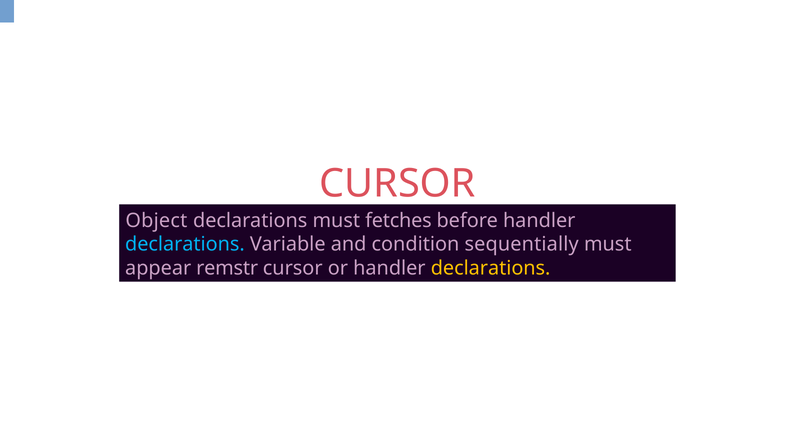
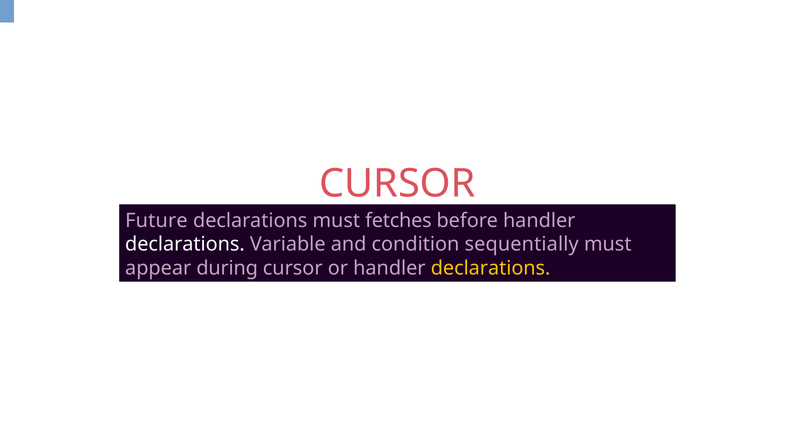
Object: Object -> Future
declarations at (185, 245) colour: light blue -> white
remstr: remstr -> during
